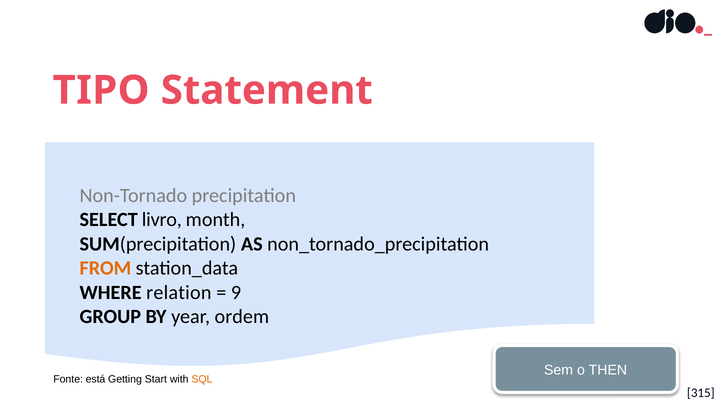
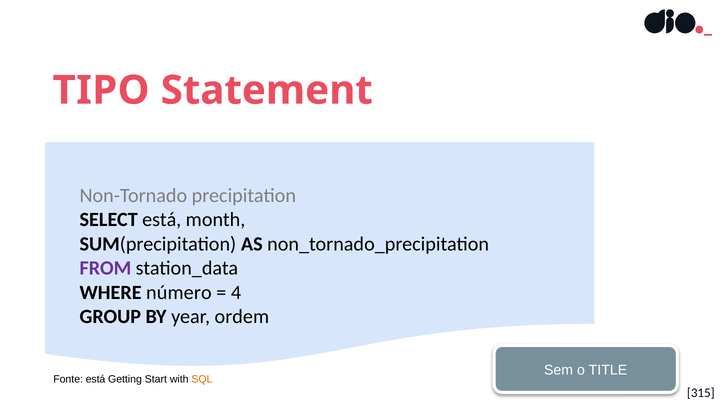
SELECT livro: livro -> está
FROM colour: orange -> purple
relation: relation -> número
9: 9 -> 4
THEN: THEN -> TITLE
